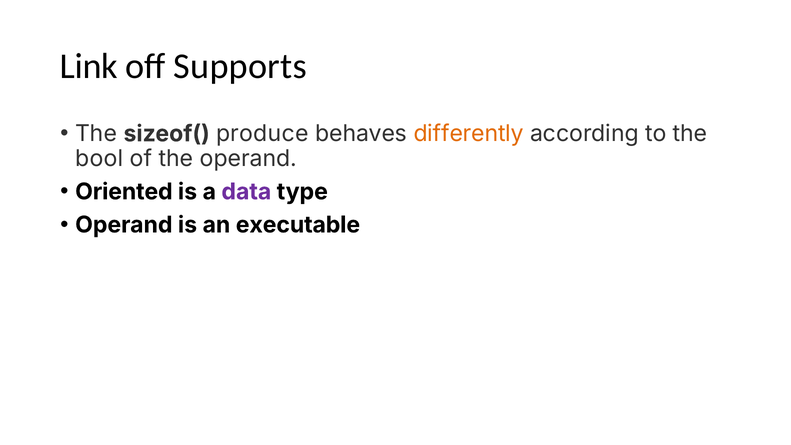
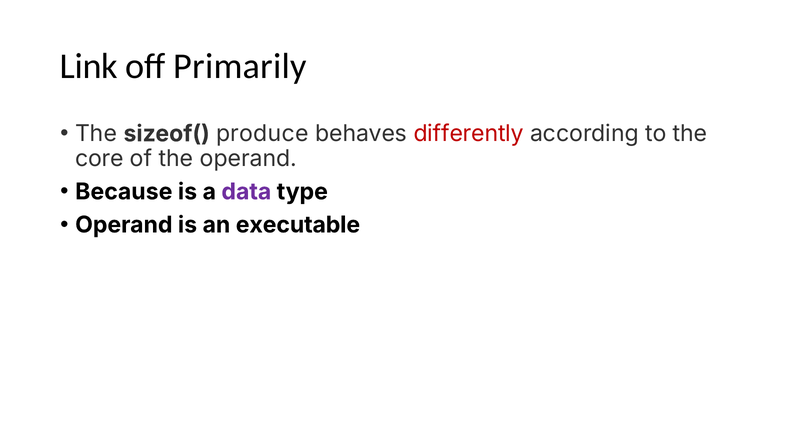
Supports: Supports -> Primarily
differently colour: orange -> red
bool: bool -> core
Oriented: Oriented -> Because
